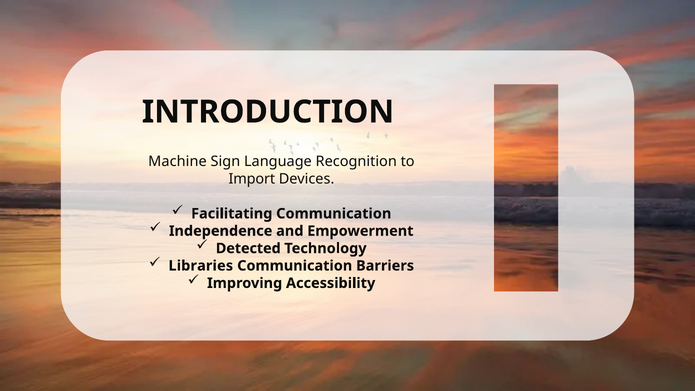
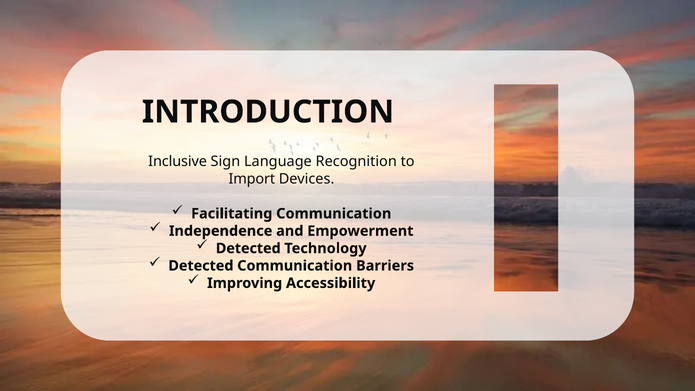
Machine: Machine -> Inclusive
Libraries at (201, 266): Libraries -> Detected
